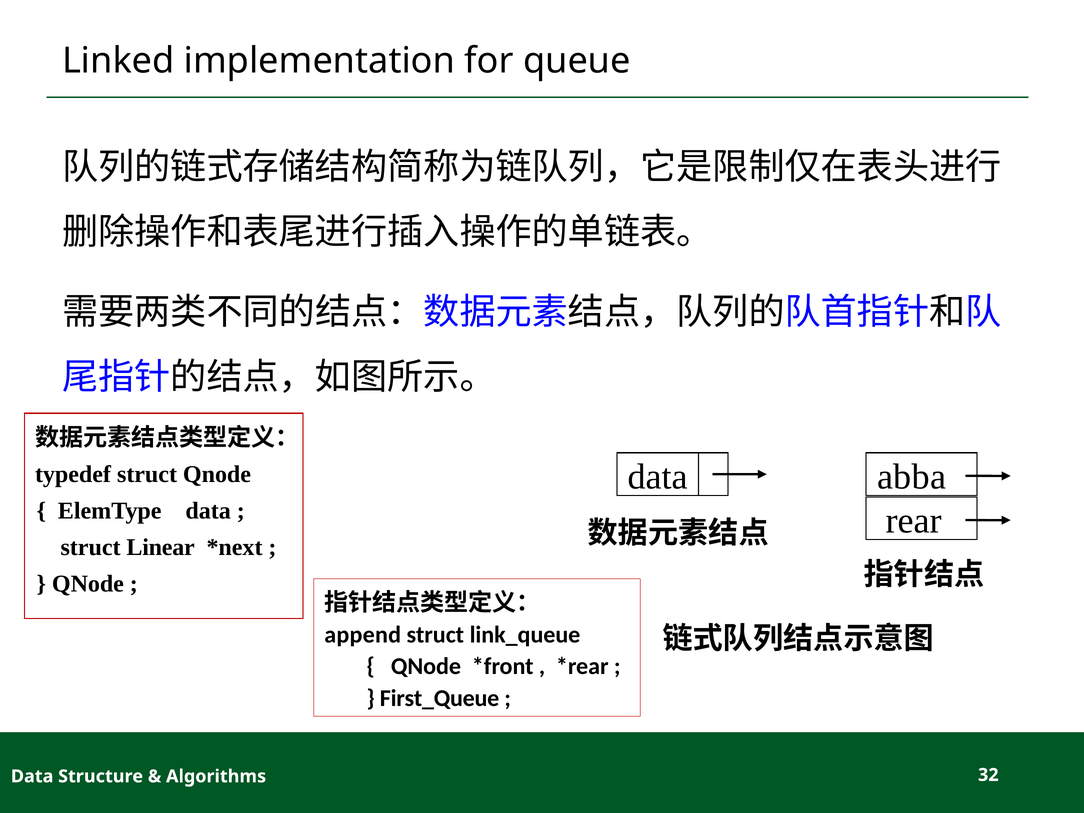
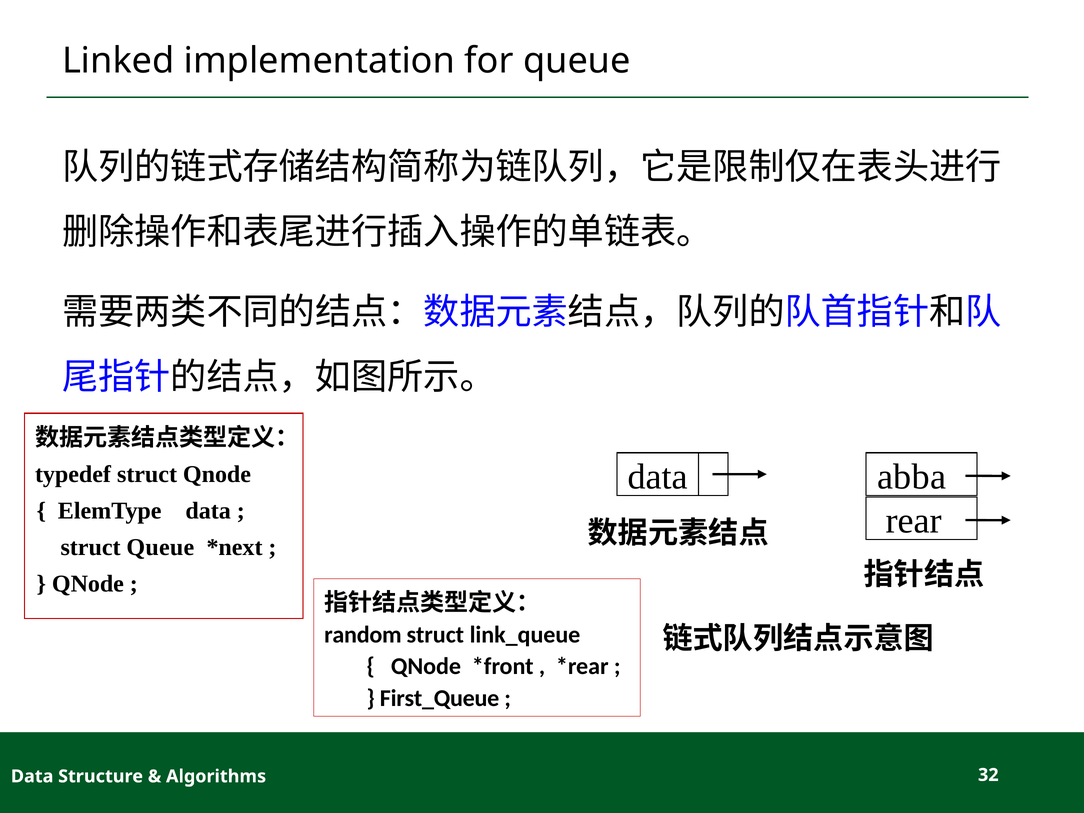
struct Linear: Linear -> Queue
append: append -> random
